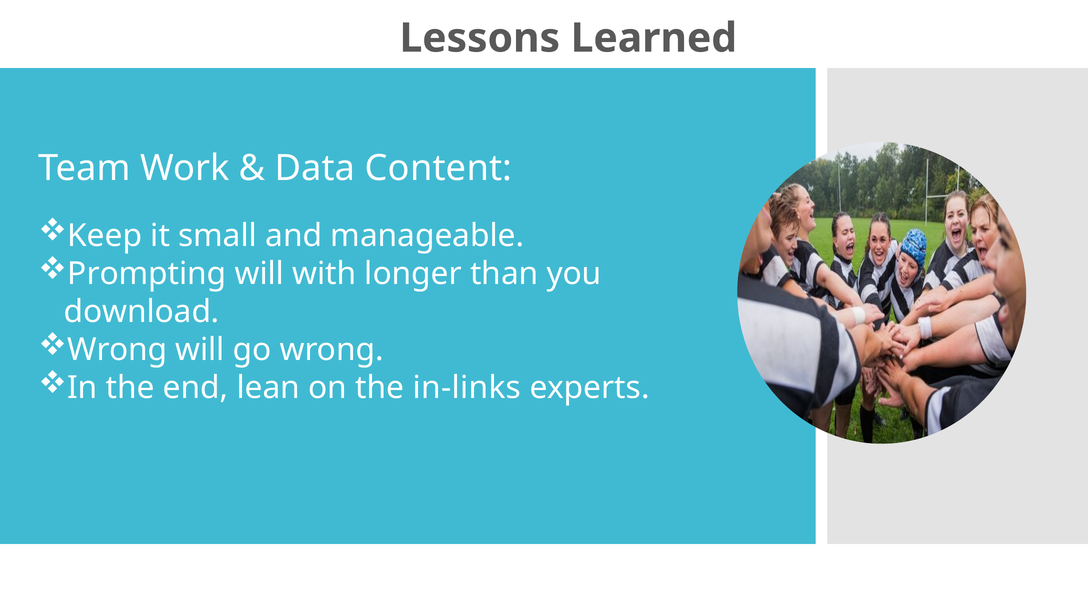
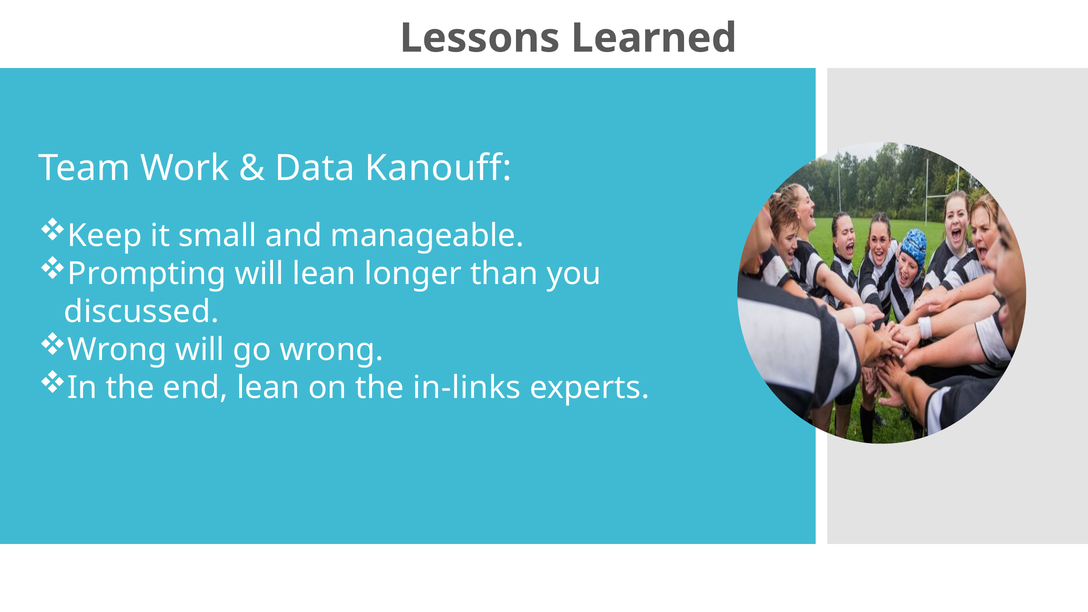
Content: Content -> Kanouff
will with: with -> lean
download: download -> discussed
